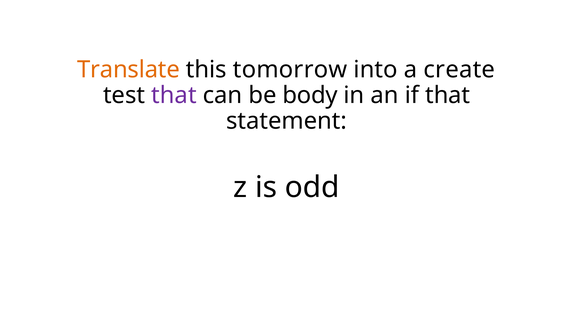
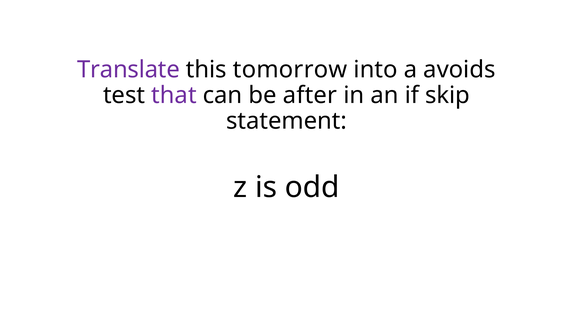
Translate colour: orange -> purple
create: create -> avoids
body: body -> after
if that: that -> skip
